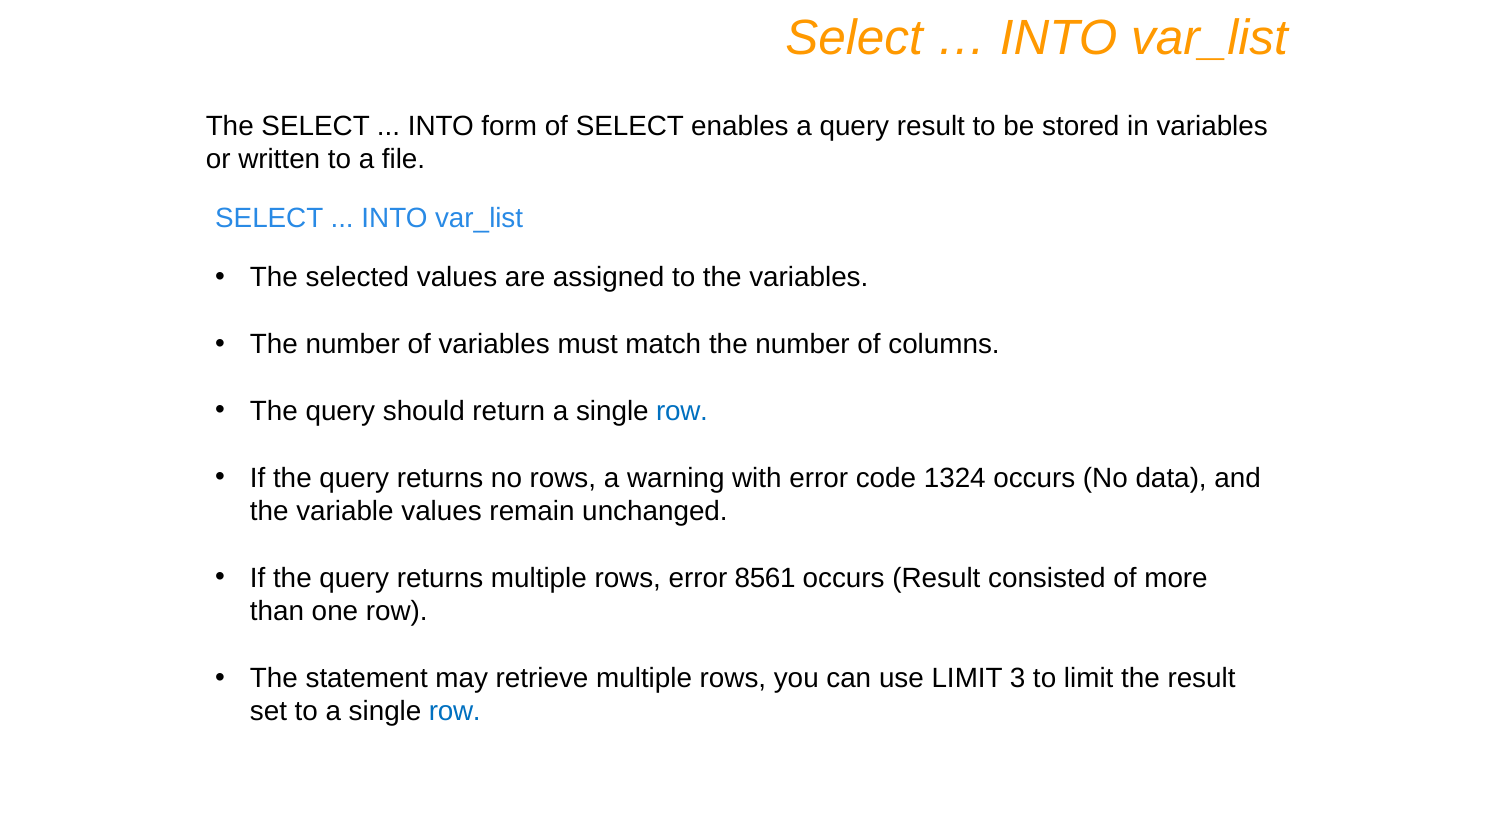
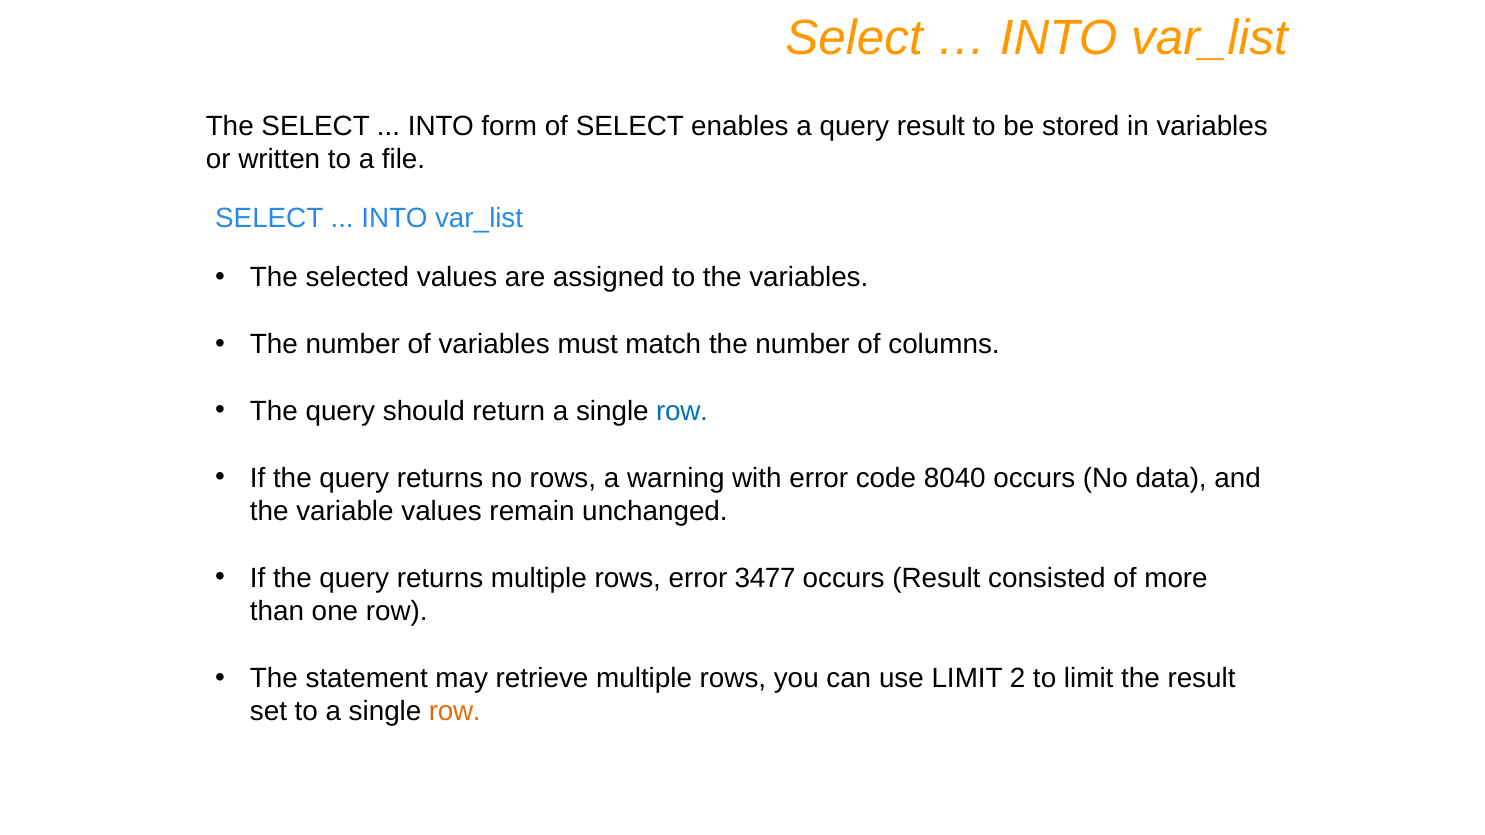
1324: 1324 -> 8040
8561: 8561 -> 3477
3: 3 -> 2
row at (455, 712) colour: blue -> orange
